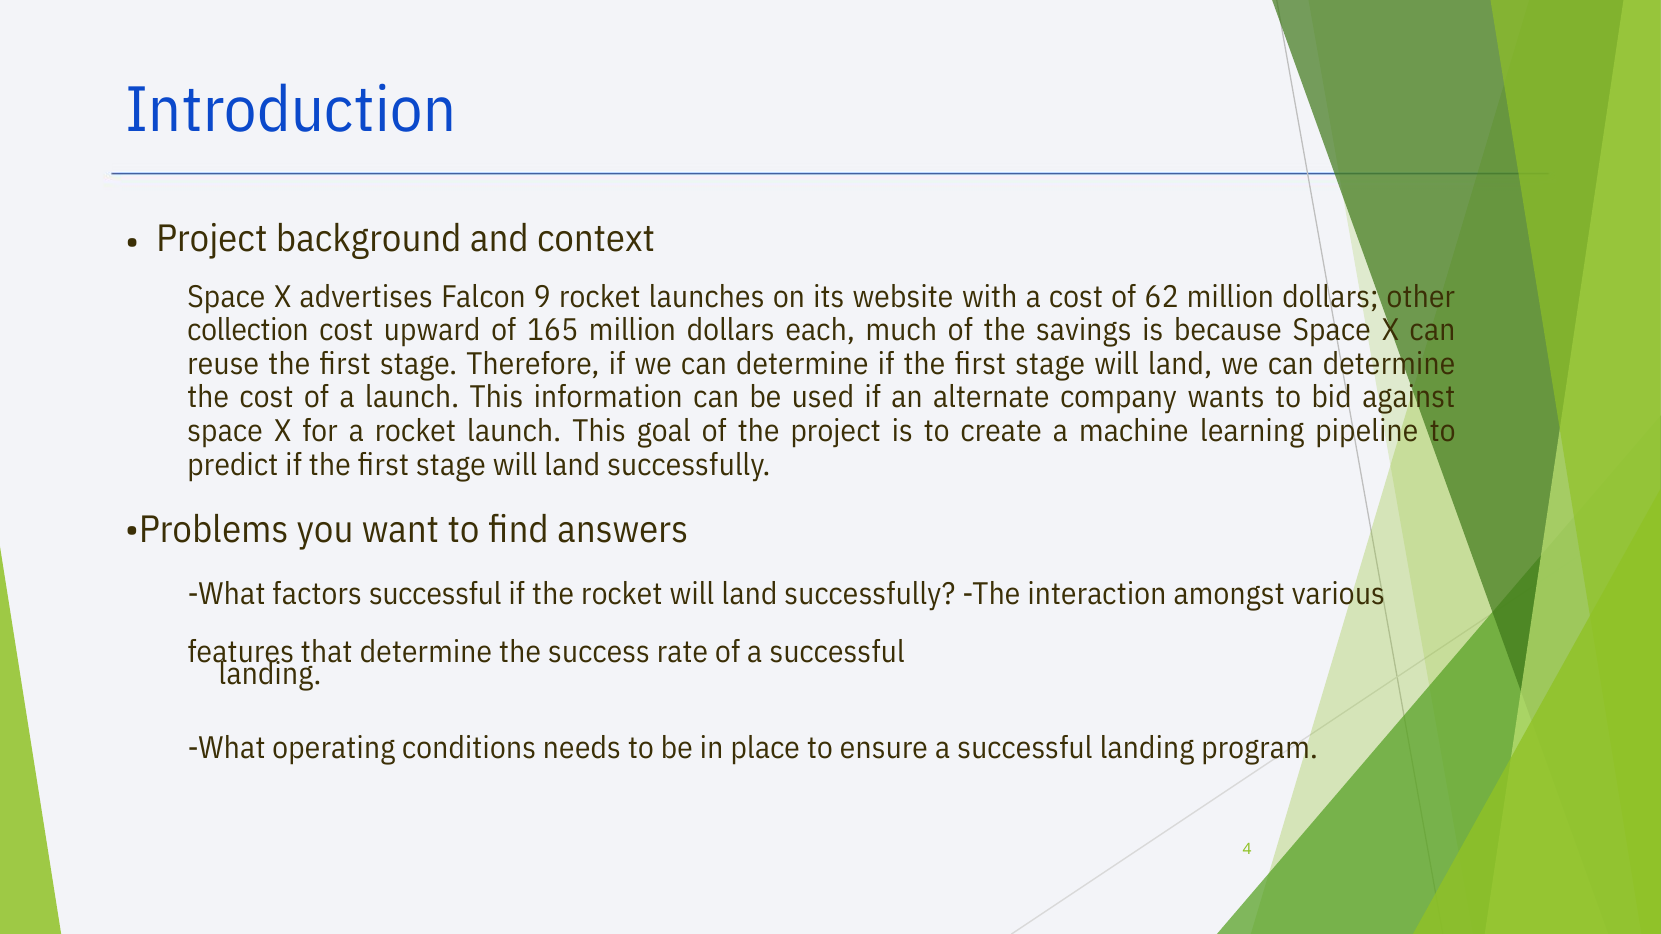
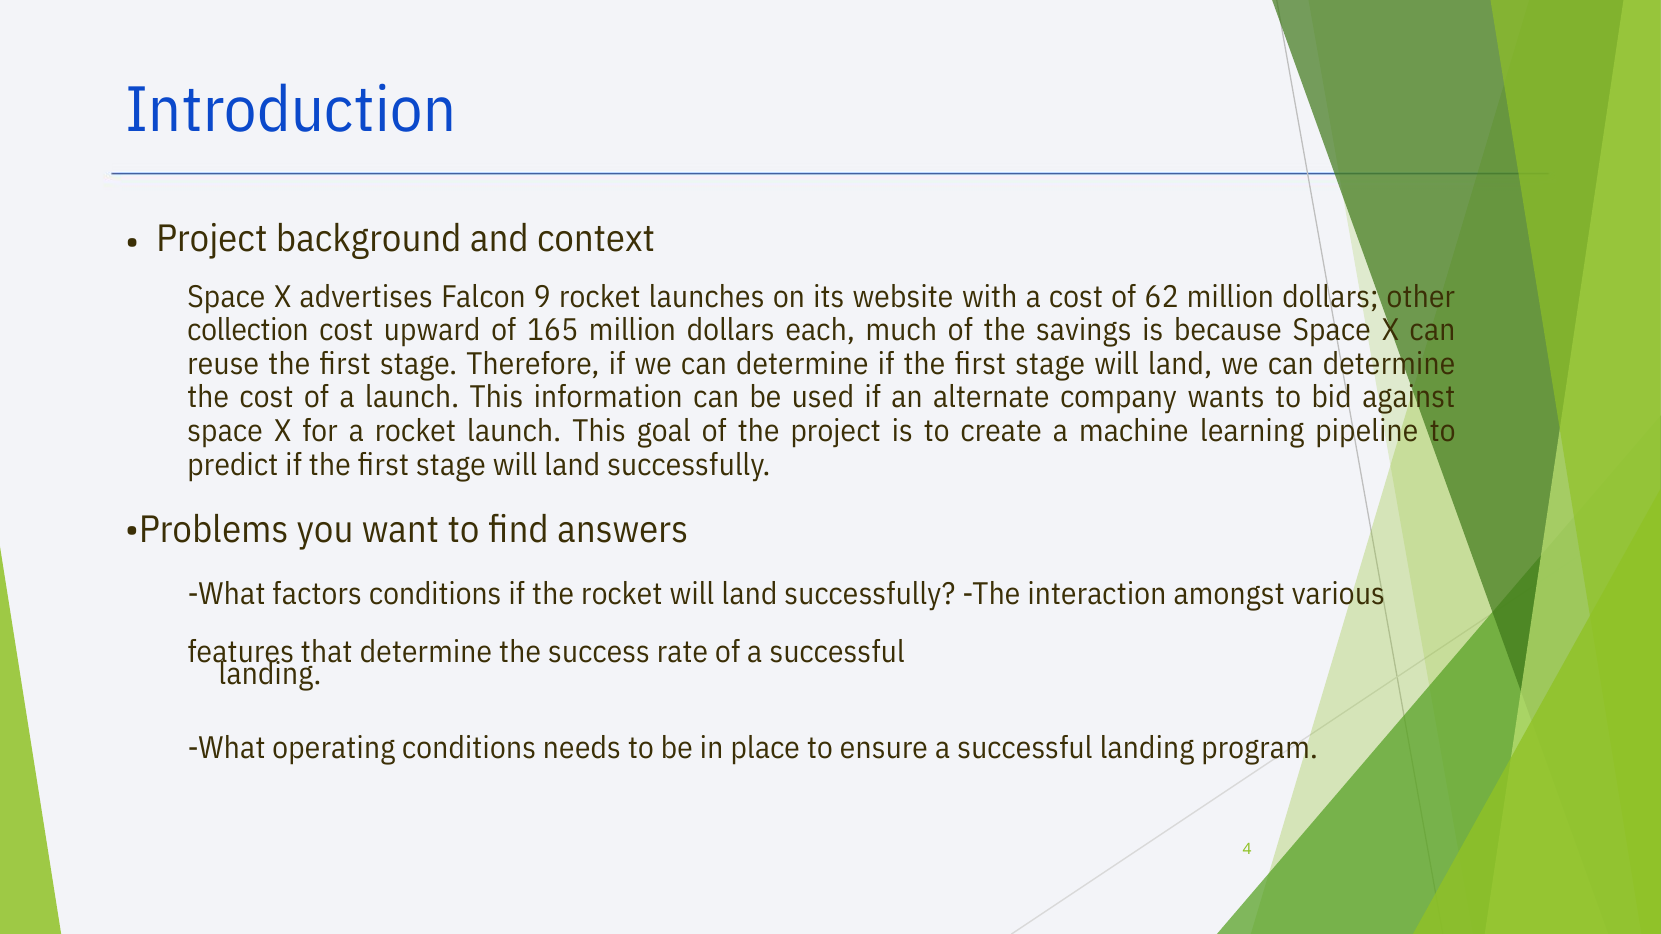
factors successful: successful -> conditions
